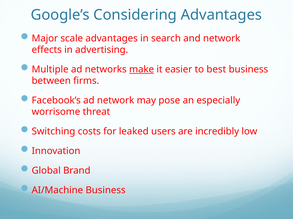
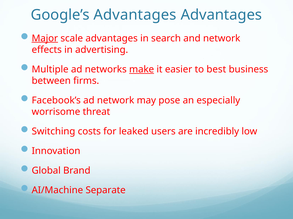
Google’s Considering: Considering -> Advantages
Major underline: none -> present
AI/Machine Business: Business -> Separate
